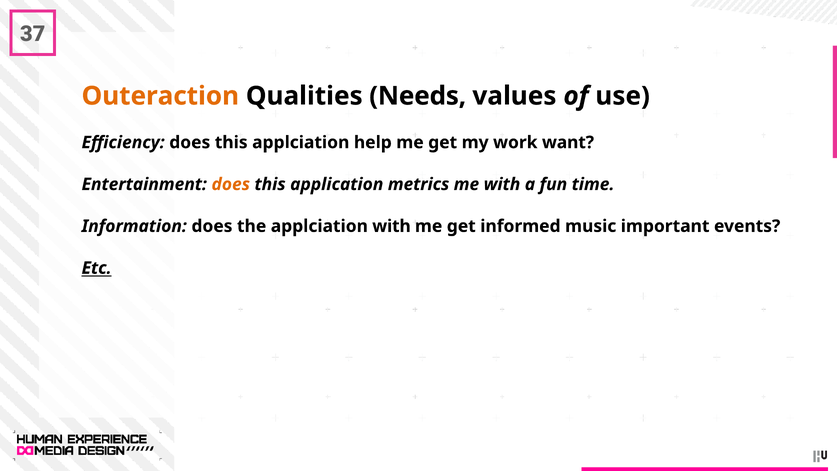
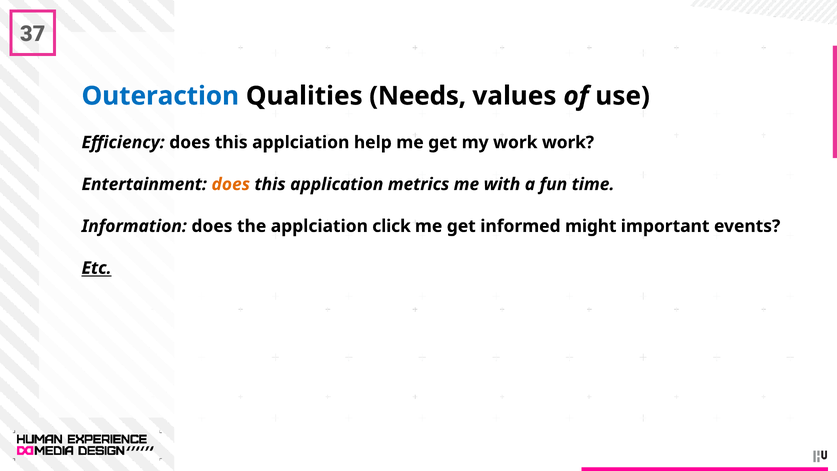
Outeraction colour: orange -> blue
work want: want -> work
applciation with: with -> click
music: music -> might
